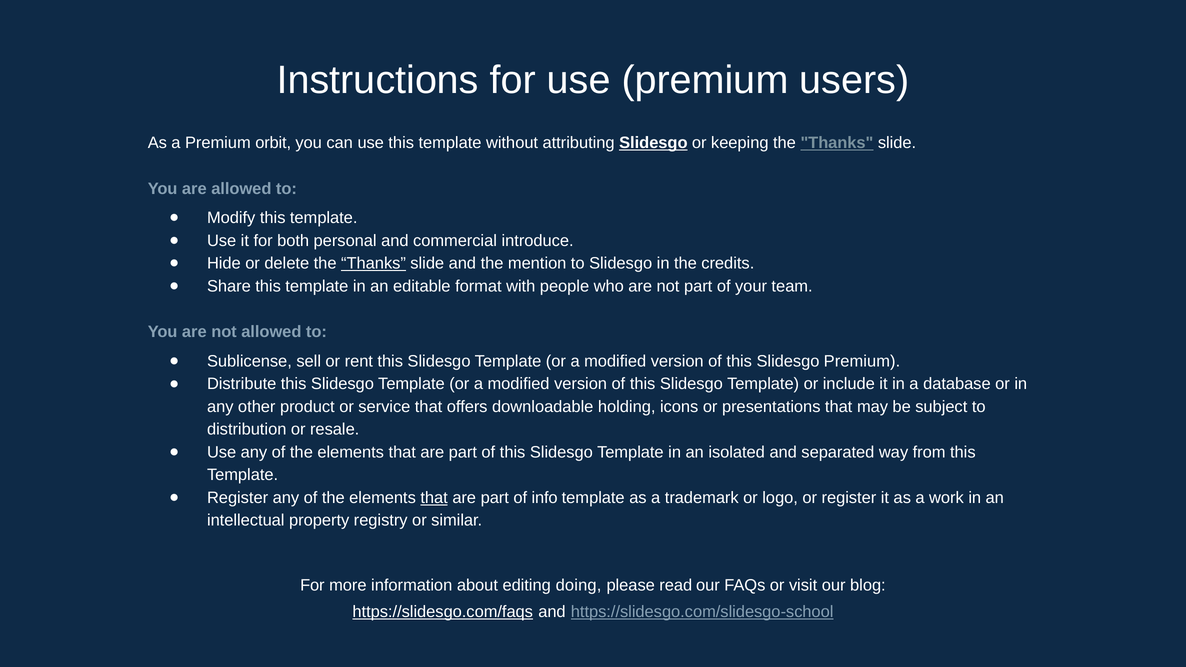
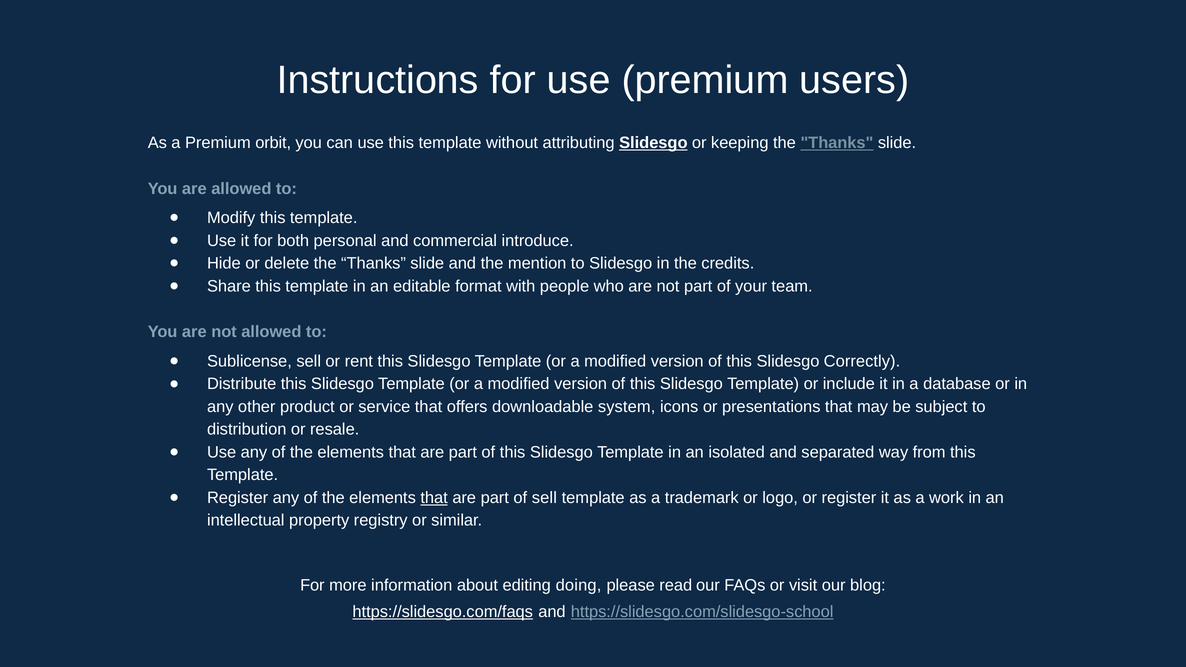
Thanks at (374, 264) underline: present -> none
Slidesgo Premium: Premium -> Correctly
holding: holding -> system
of info: info -> sell
